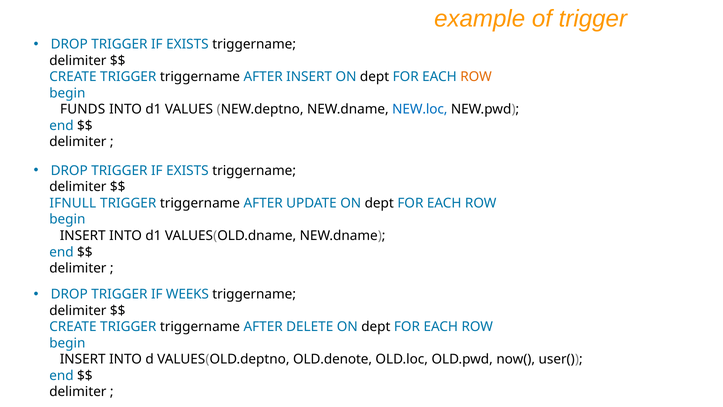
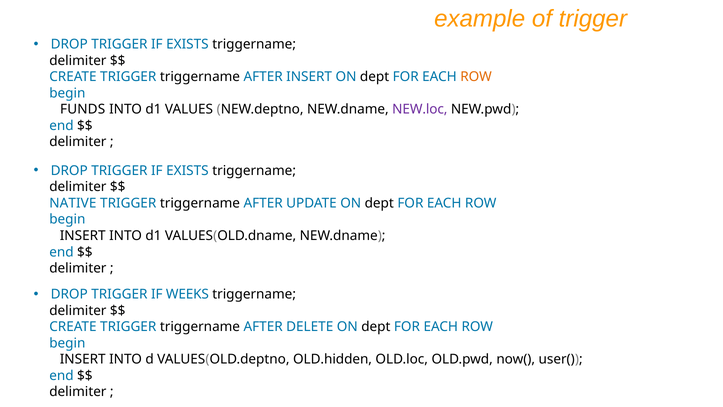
NEW.loc colour: blue -> purple
IFNULL: IFNULL -> NATIVE
OLD.denote: OLD.denote -> OLD.hidden
